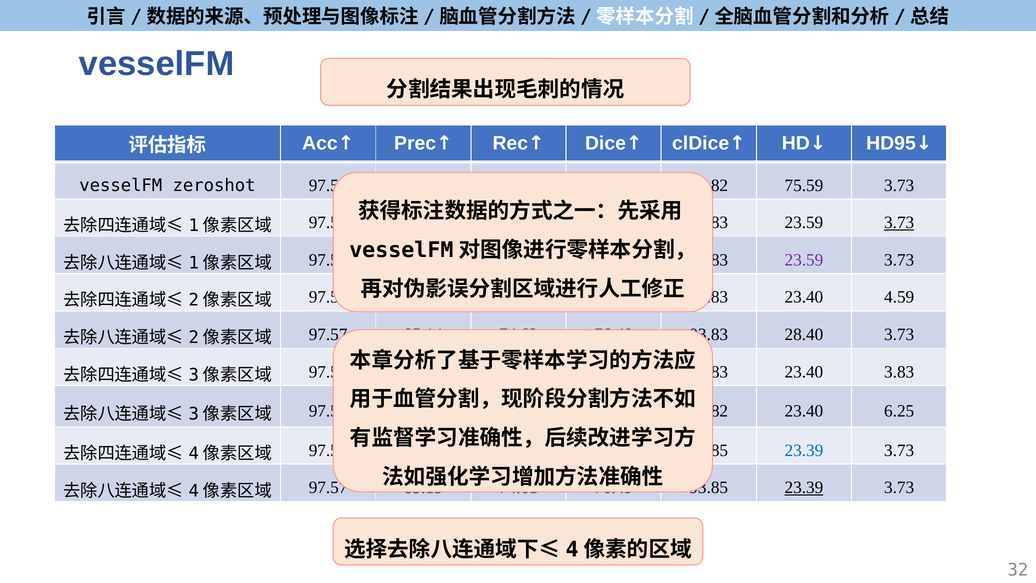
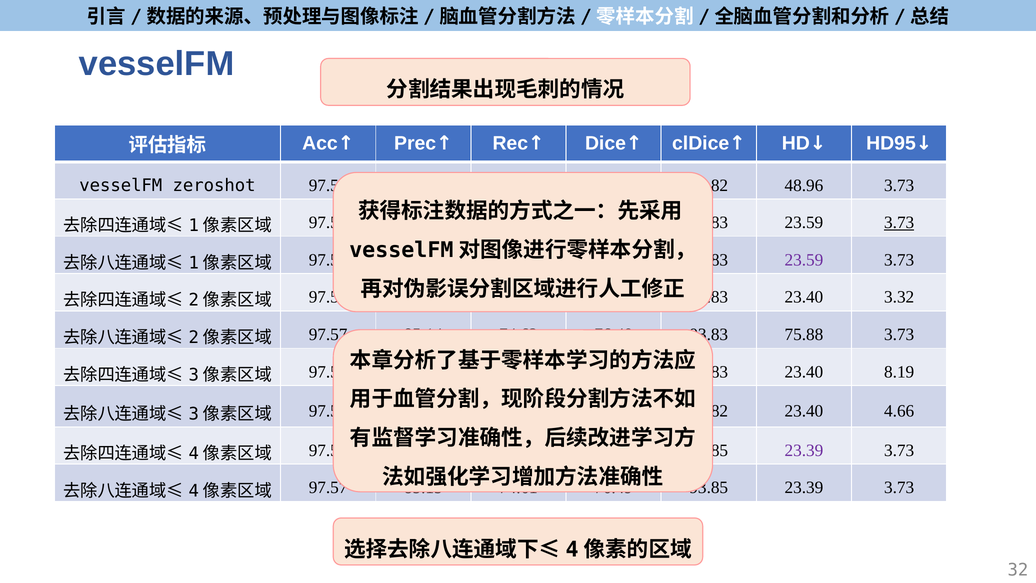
75.59: 75.59 -> 48.96
4.59: 4.59 -> 3.32
28.40: 28.40 -> 75.88
3.83: 3.83 -> 8.19
6.25: 6.25 -> 4.66
23.39 at (804, 450) colour: blue -> purple
23.39 at (804, 488) underline: present -> none
